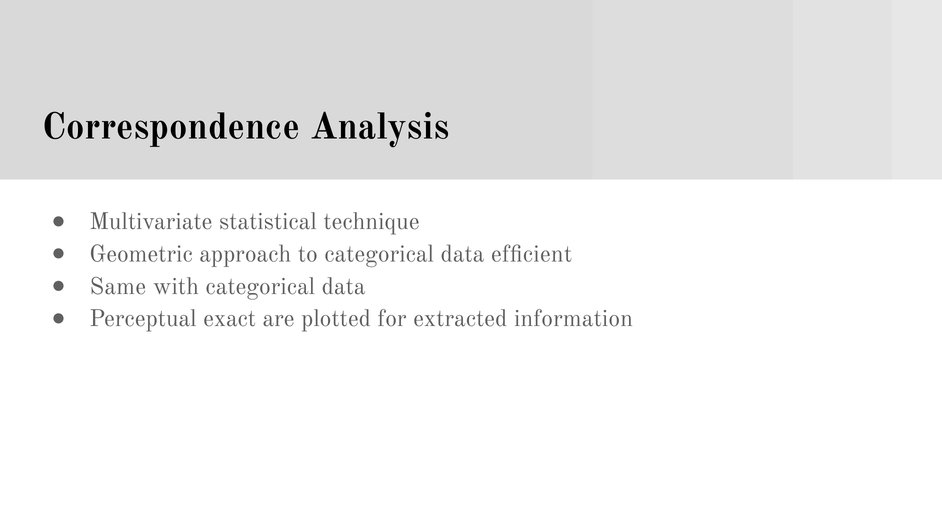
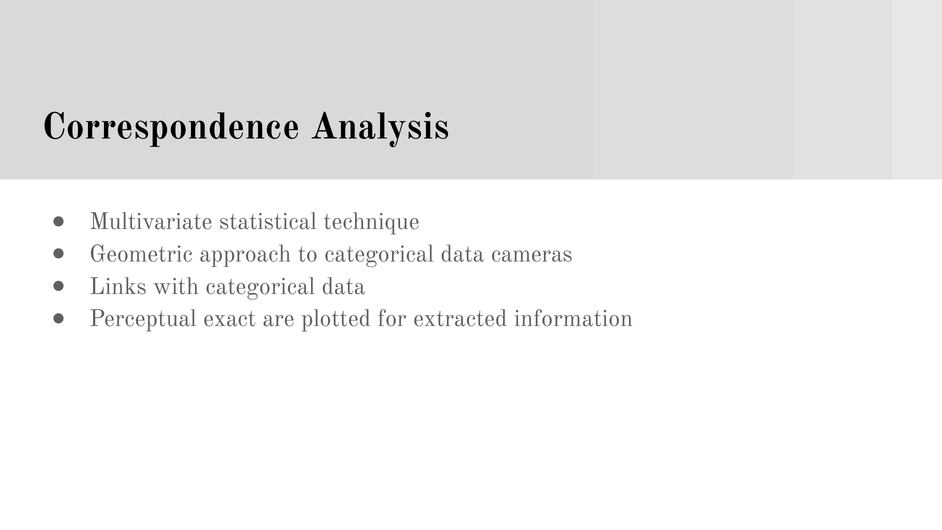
efﬁcient: efﬁcient -> cameras
Same: Same -> Links
